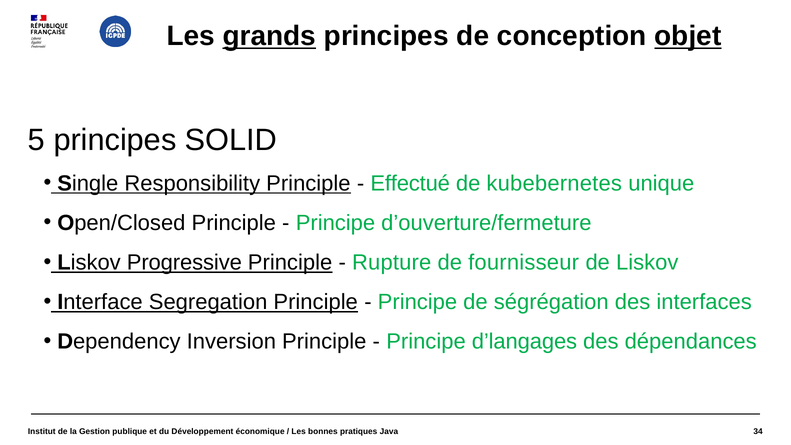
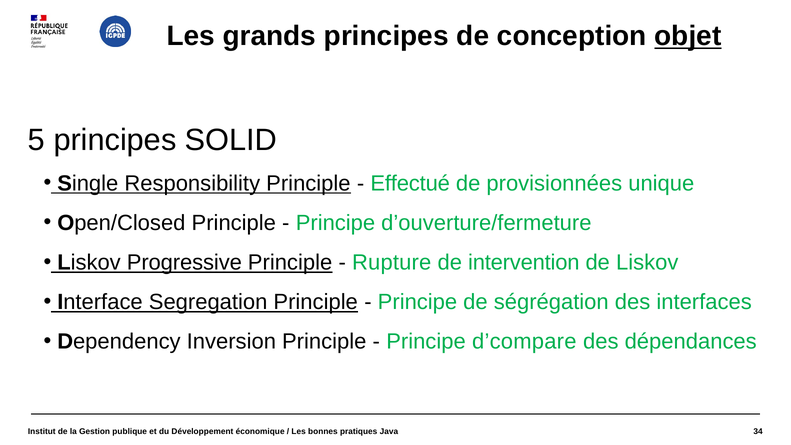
grands underline: present -> none
kubebernetes: kubebernetes -> provisionnées
fournisseur: fournisseur -> intervention
d’langages: d’langages -> d’compare
